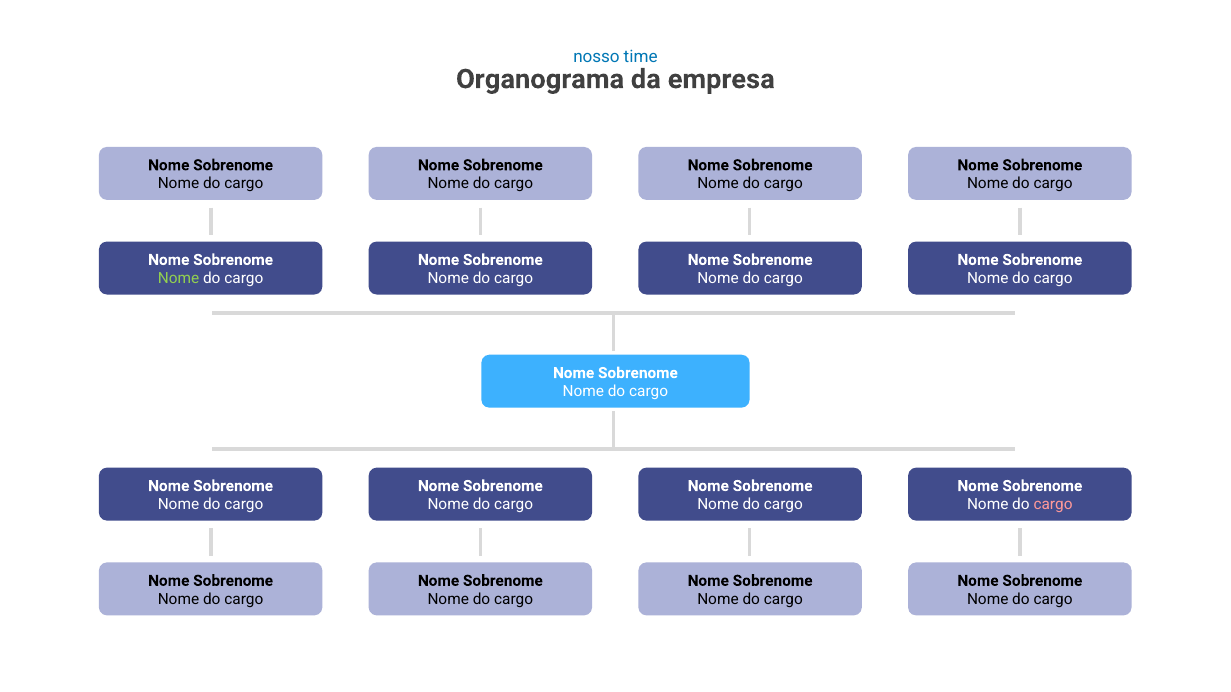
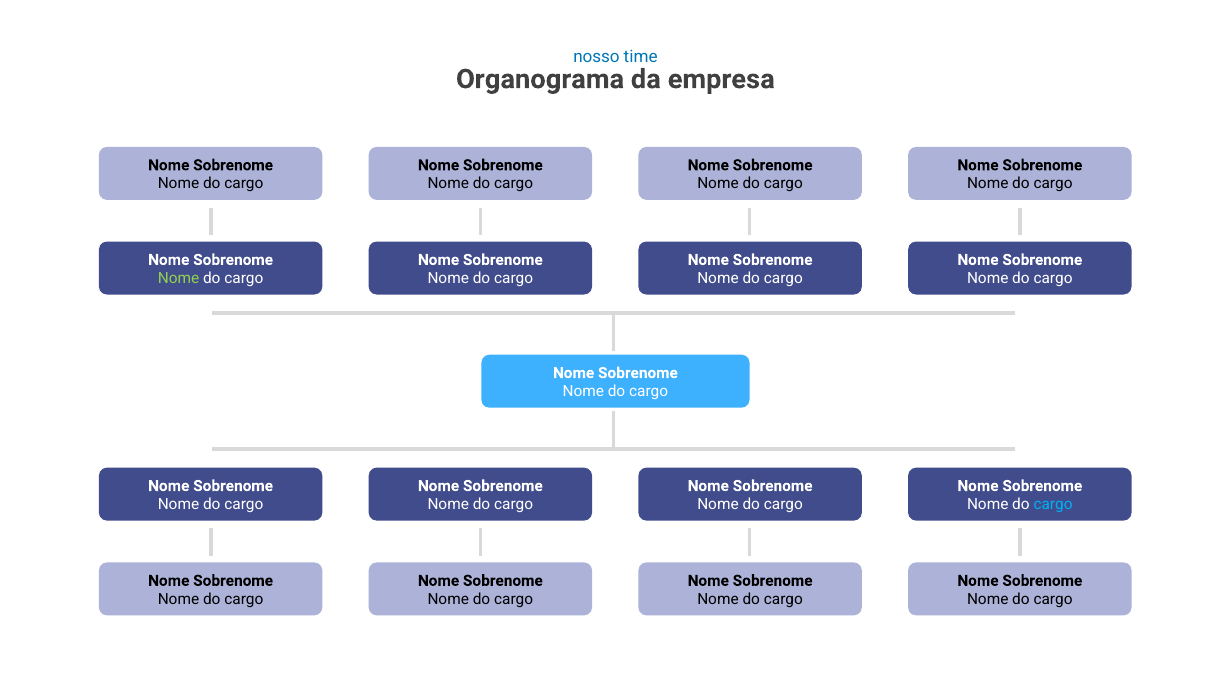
cargo at (1053, 505) colour: pink -> light blue
